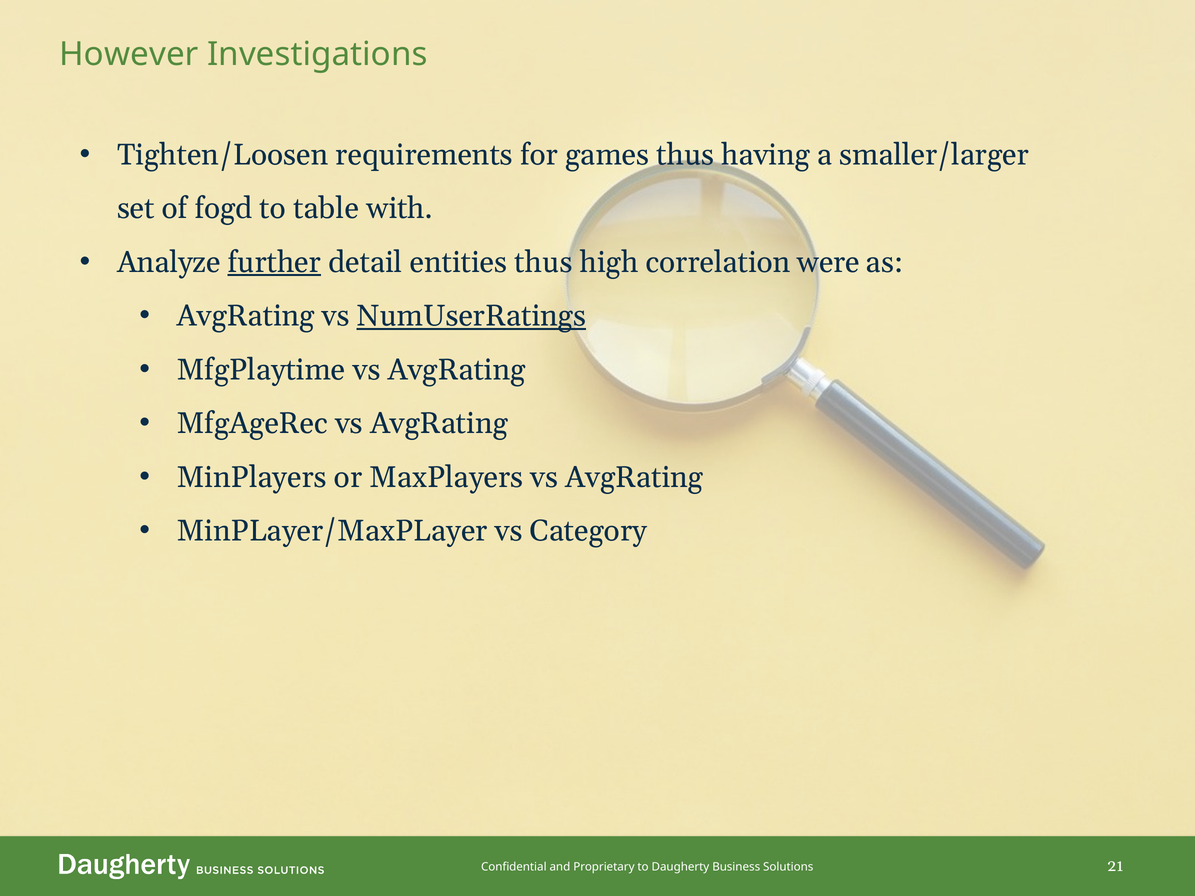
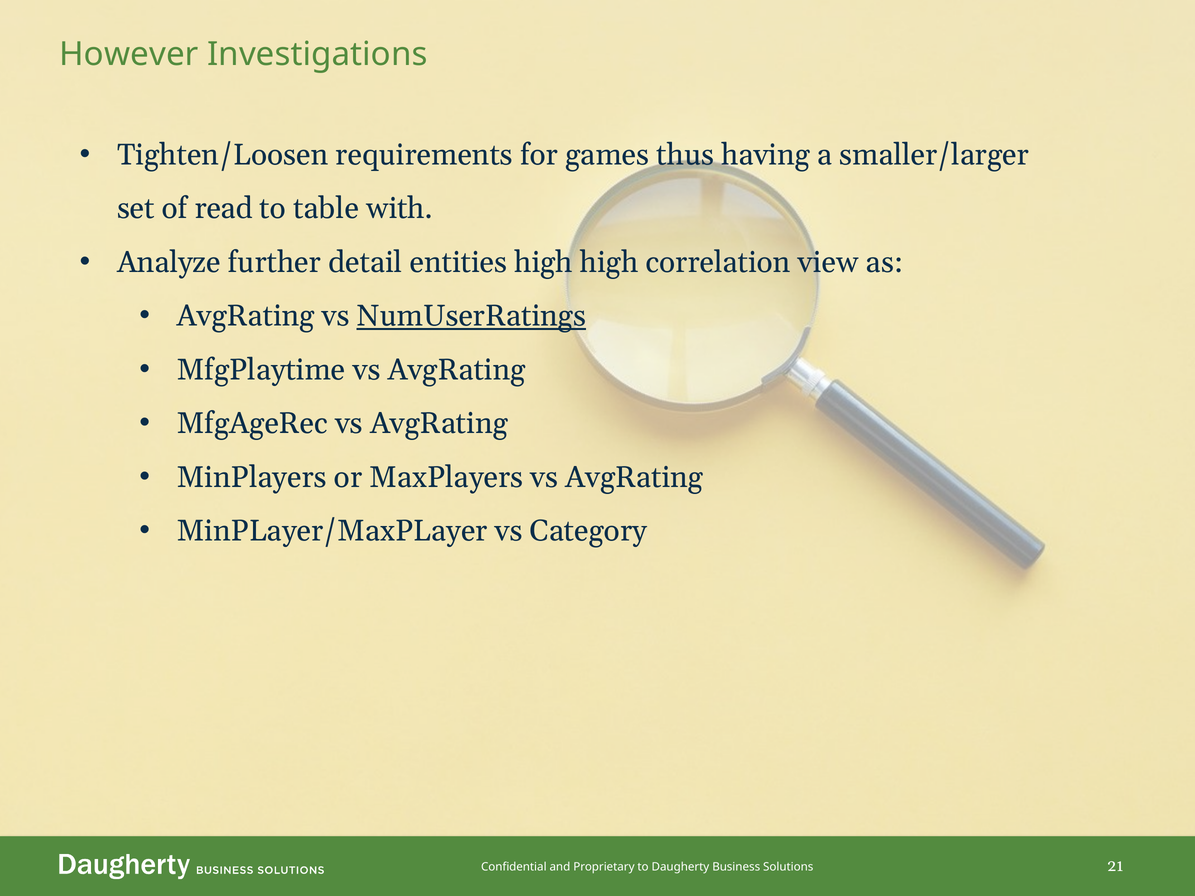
fogd: fogd -> read
further underline: present -> none
entities thus: thus -> high
were: were -> view
